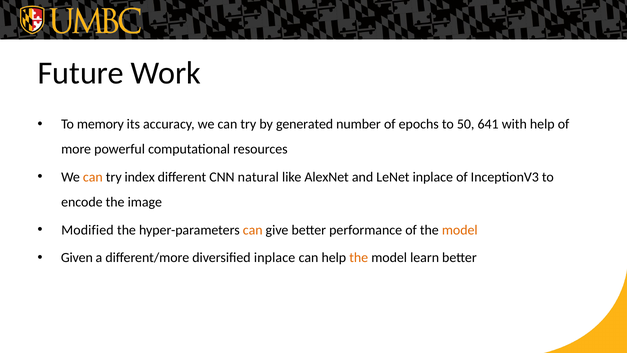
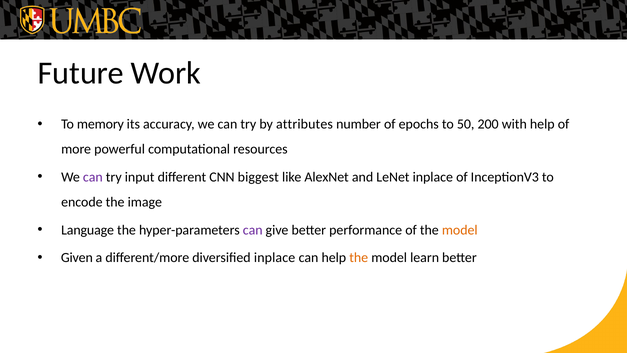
generated: generated -> attributes
641: 641 -> 200
can at (93, 177) colour: orange -> purple
index: index -> input
natural: natural -> biggest
Modified: Modified -> Language
can at (253, 230) colour: orange -> purple
